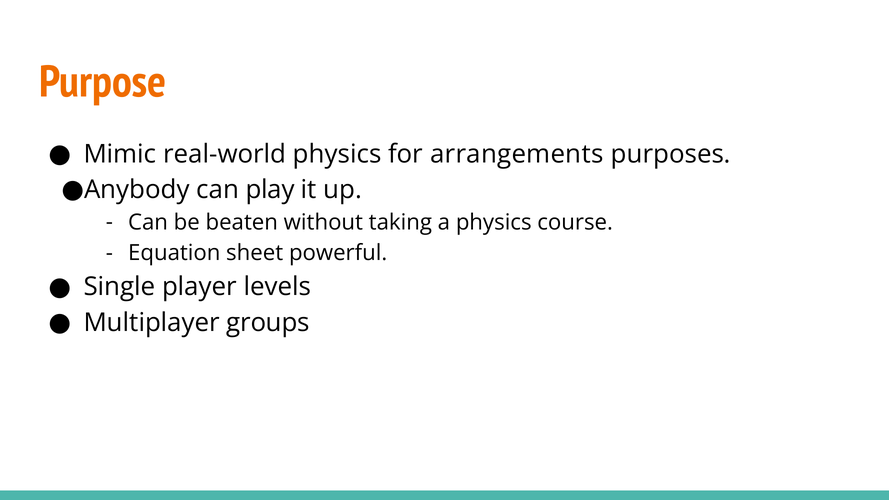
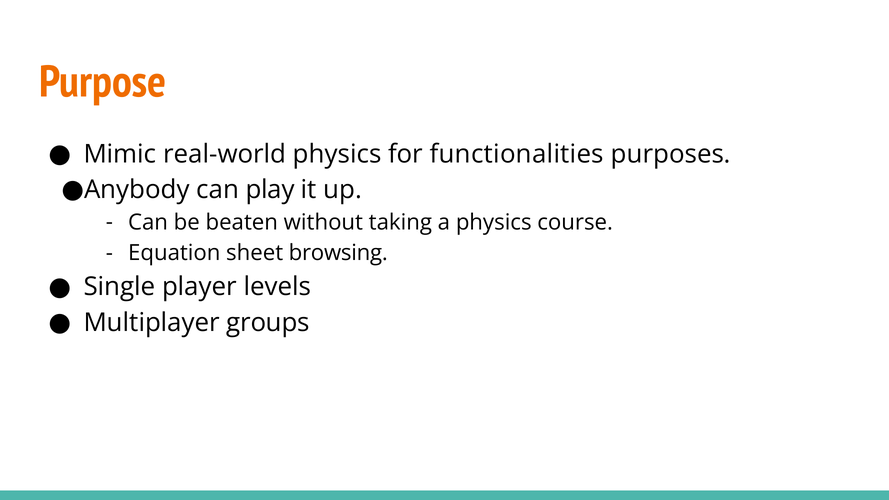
arrangements: arrangements -> functionalities
powerful: powerful -> browsing
